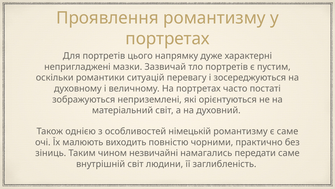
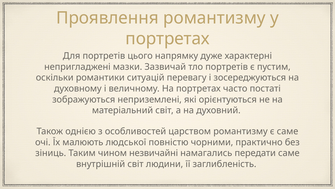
німецькій: німецькій -> царством
виходить: виходить -> людської
